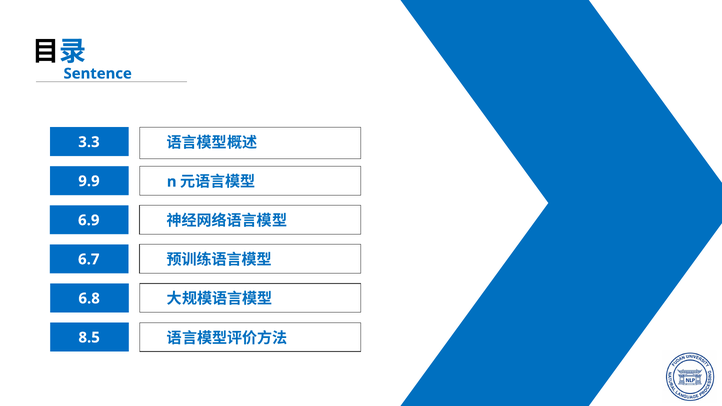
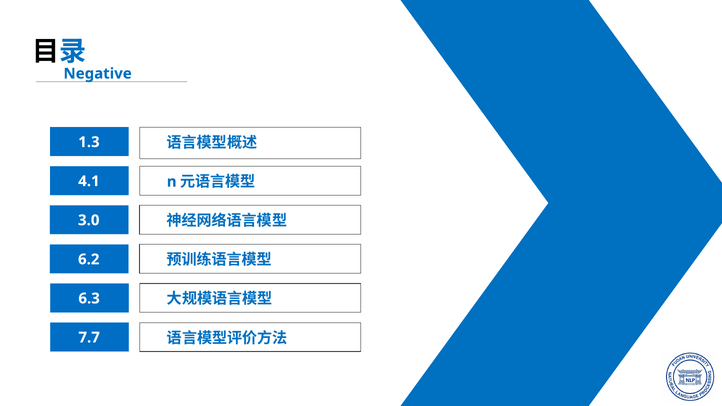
Sentence: Sentence -> Negative
3.3: 3.3 -> 1.3
9.9: 9.9 -> 4.1
6.9: 6.9 -> 3.0
6.7: 6.7 -> 6.2
6.8: 6.8 -> 6.3
8.5: 8.5 -> 7.7
